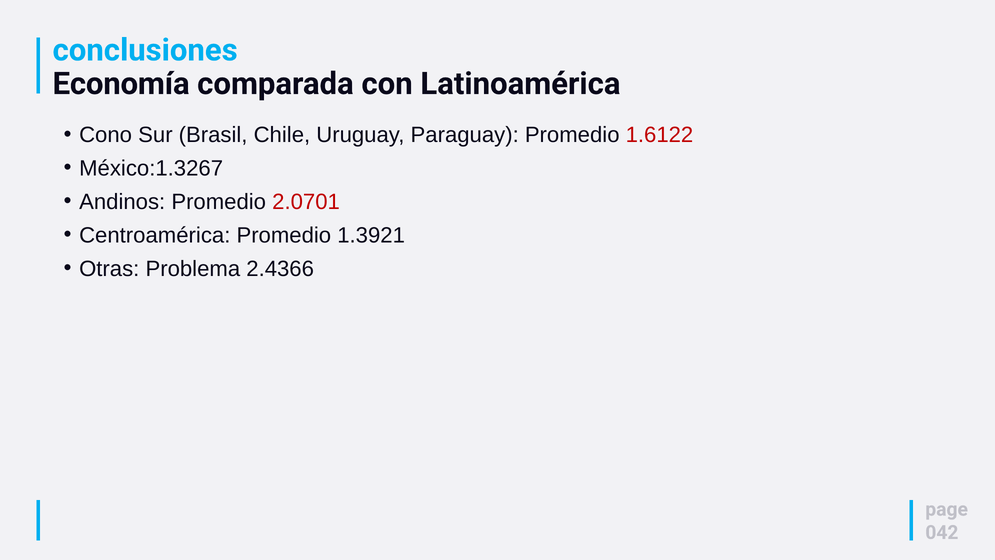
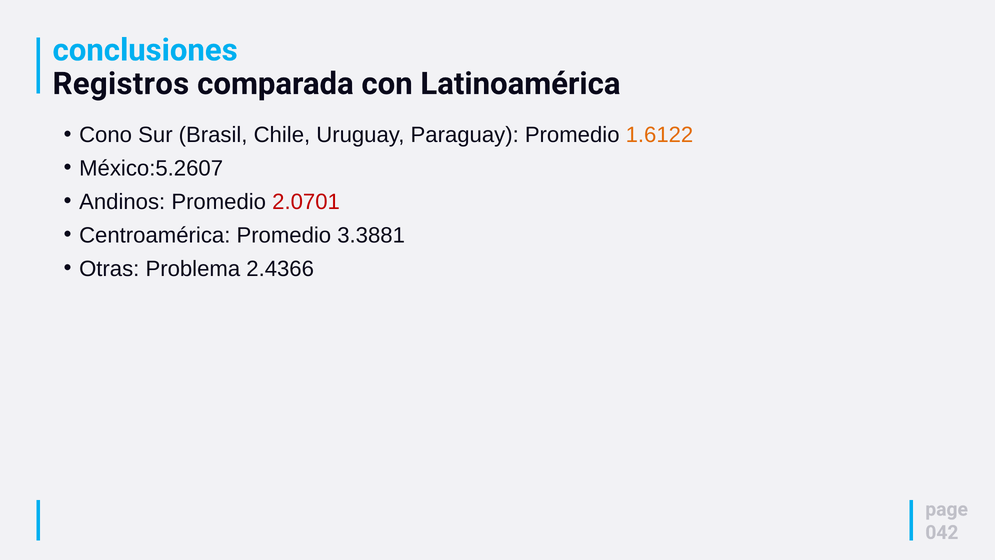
Economía: Economía -> Registros
1.6122 colour: red -> orange
México:1.3267: México:1.3267 -> México:5.2607
1.3921: 1.3921 -> 3.3881
